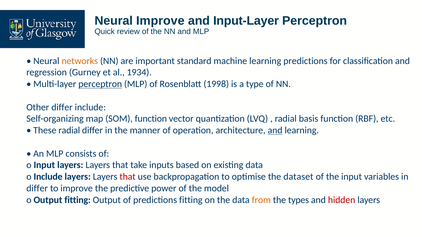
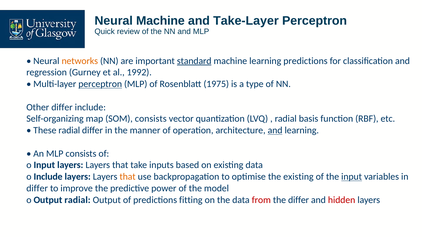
Neural Improve: Improve -> Machine
Input-Layer: Input-Layer -> Take-Layer
standard underline: none -> present
1934: 1934 -> 1992
1998: 1998 -> 1975
SOM function: function -> consists
that at (128, 177) colour: red -> orange
the dataset: dataset -> existing
input at (352, 177) underline: none -> present
Output fitting: fitting -> radial
from colour: orange -> red
the types: types -> differ
